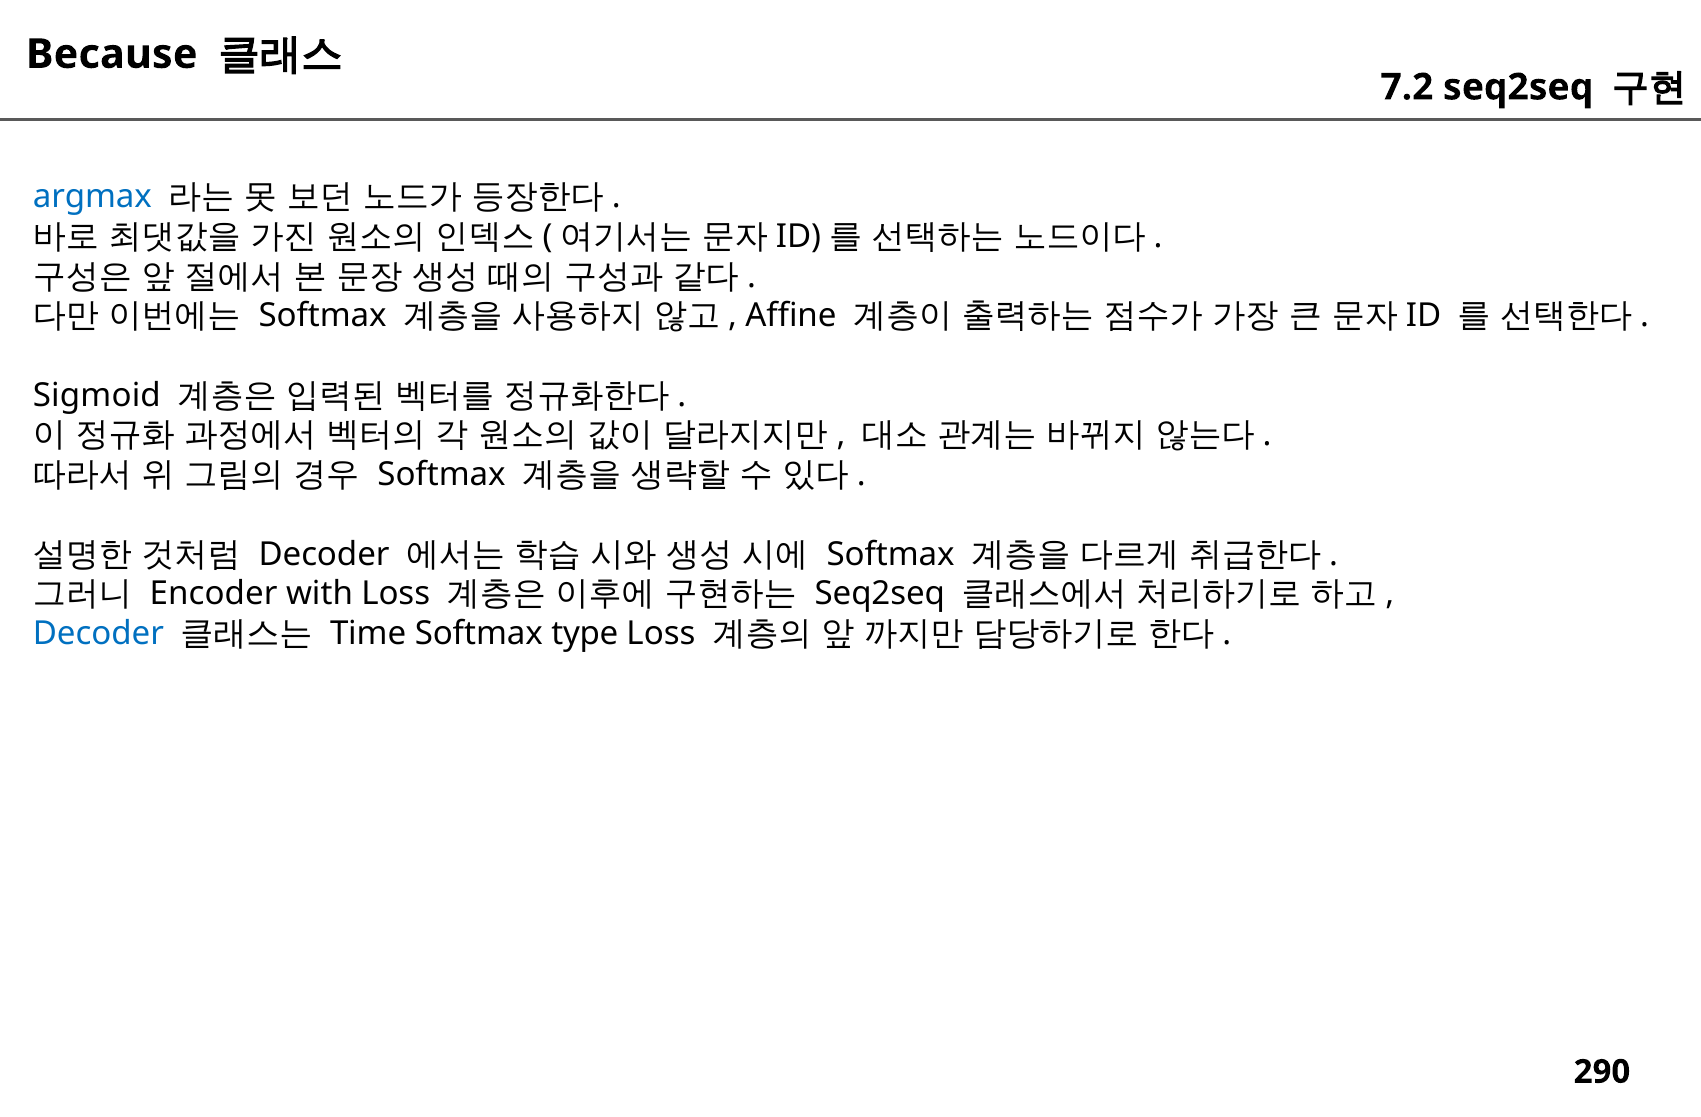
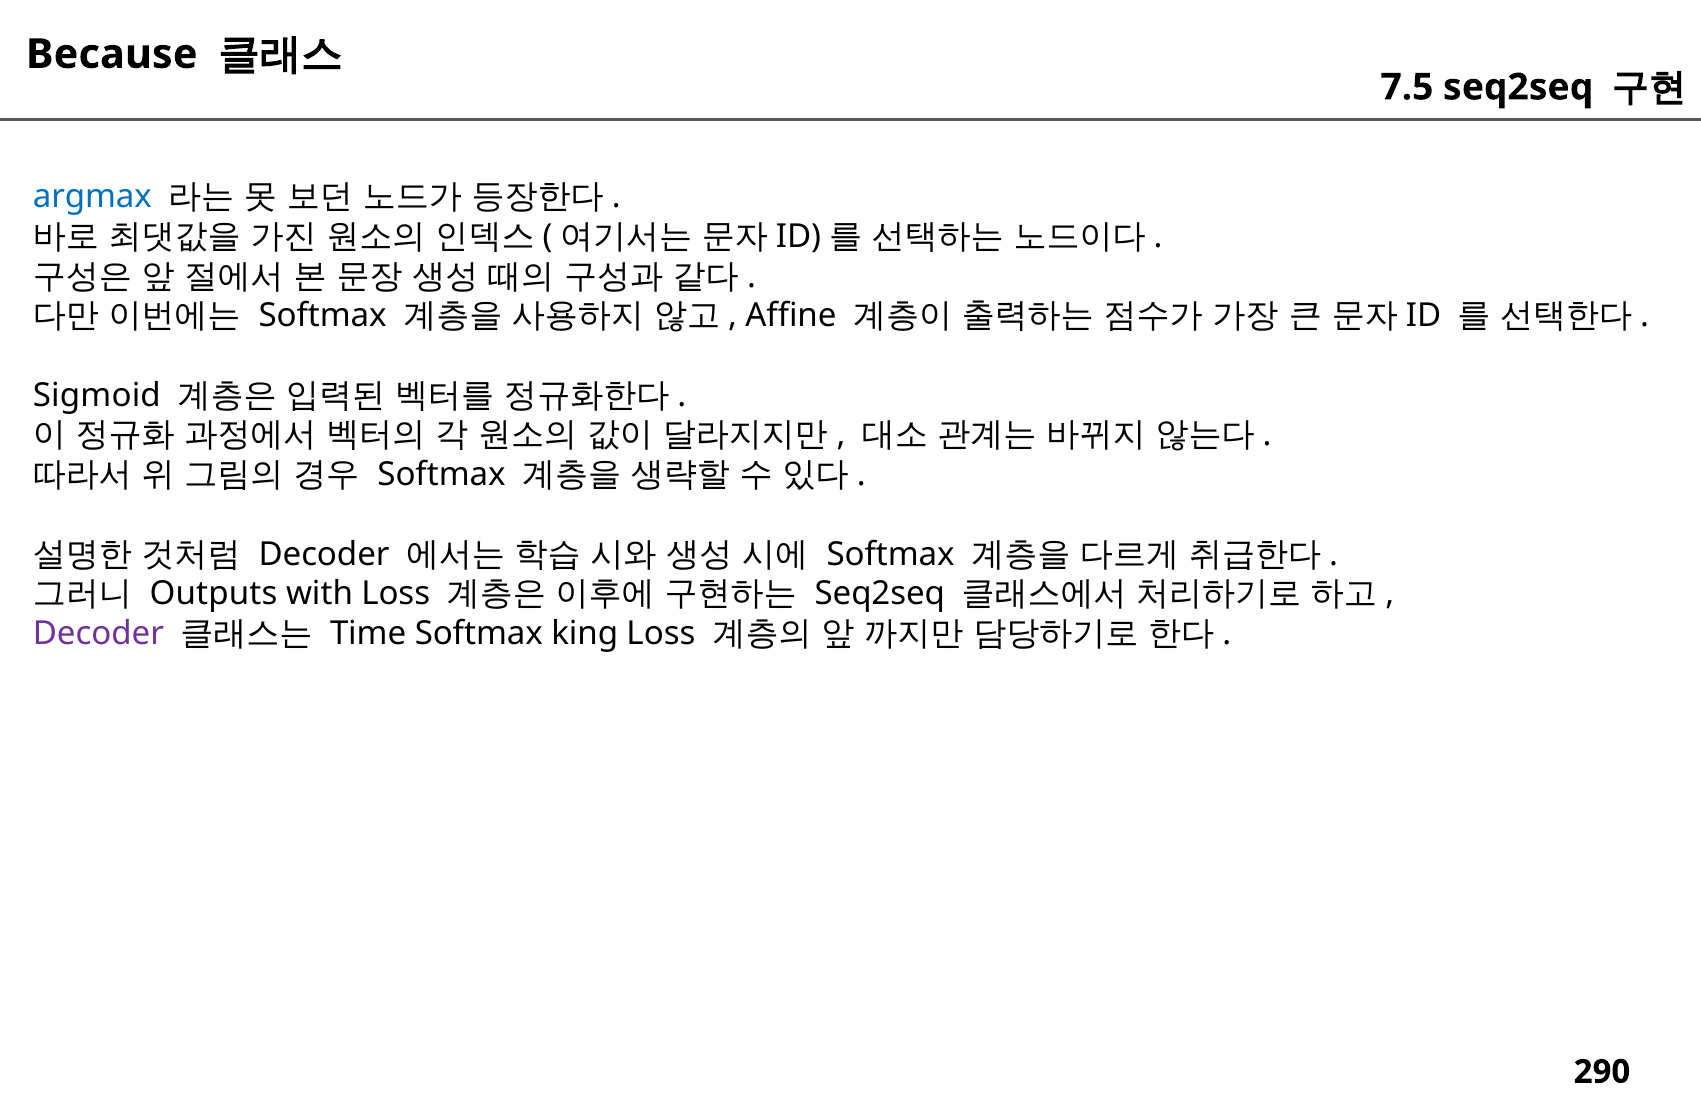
7.2: 7.2 -> 7.5
Encoder: Encoder -> Outputs
Decoder at (98, 634) colour: blue -> purple
type: type -> king
